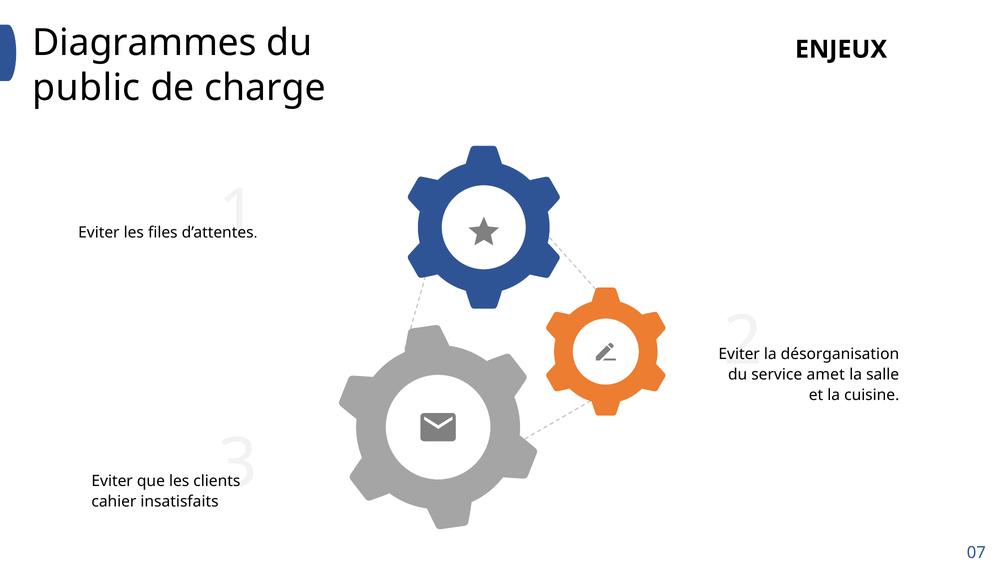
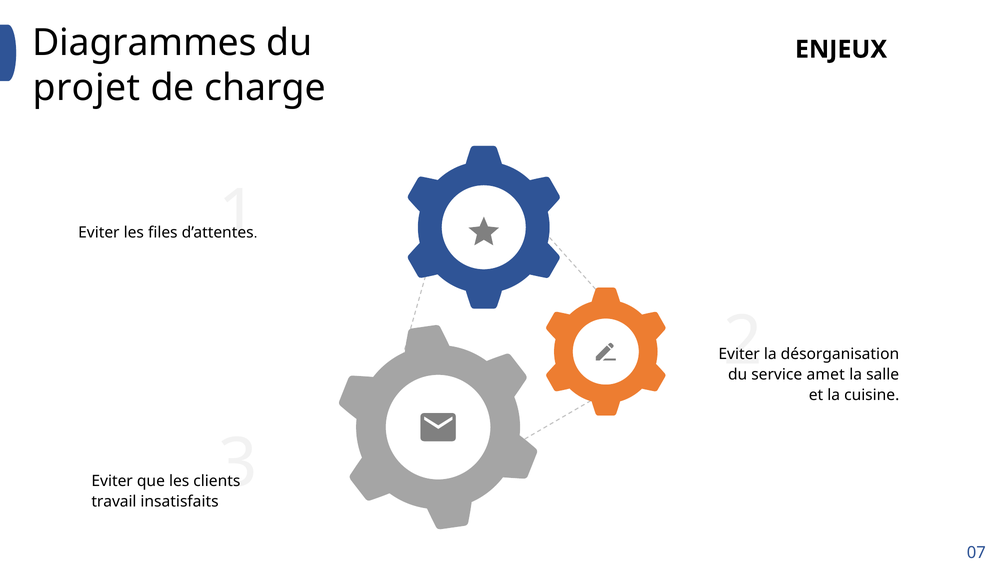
public: public -> projet
cahier: cahier -> travail
